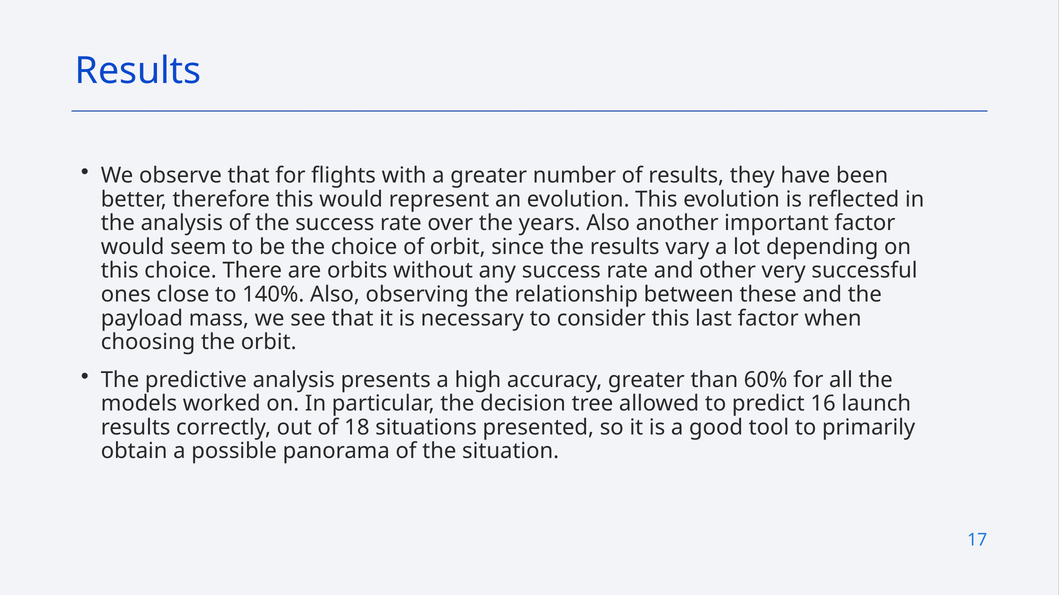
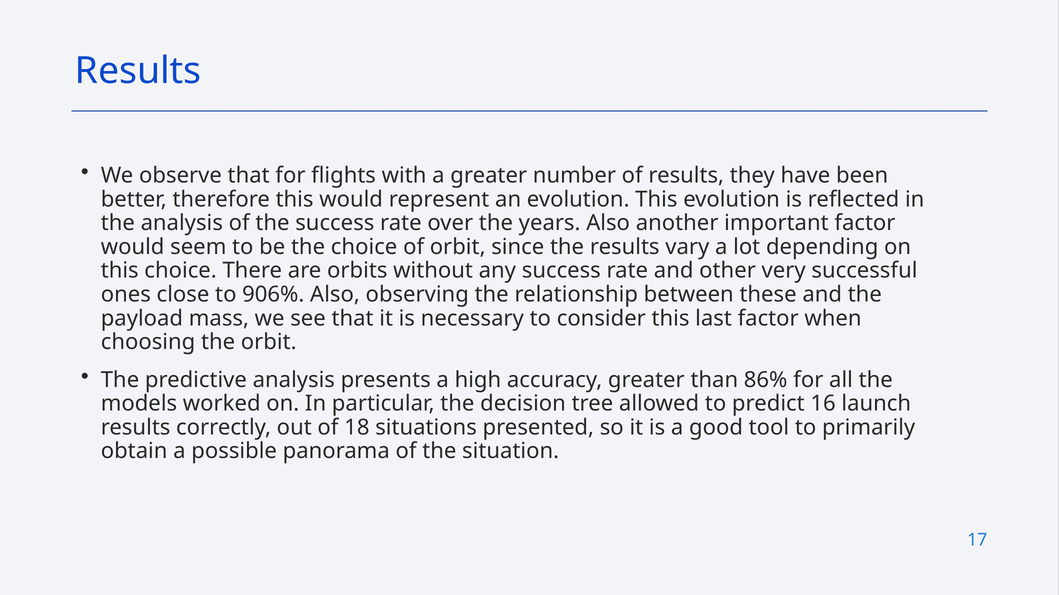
140%: 140% -> 906%
60%: 60% -> 86%
